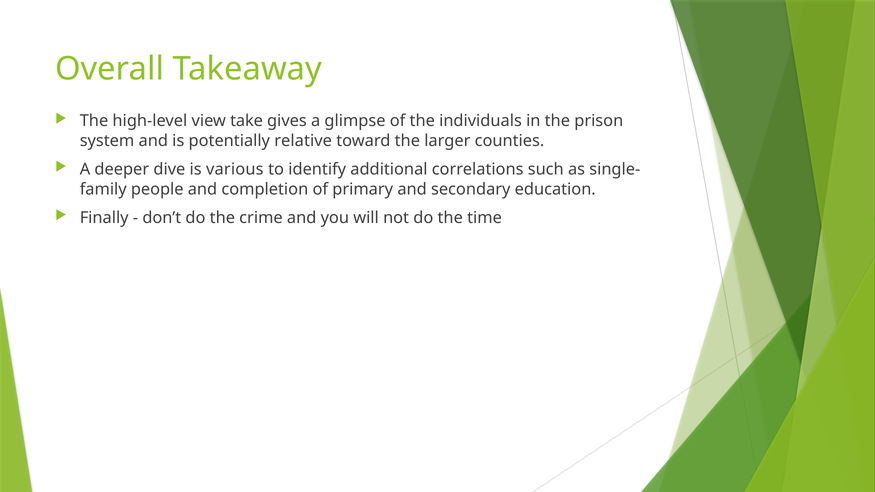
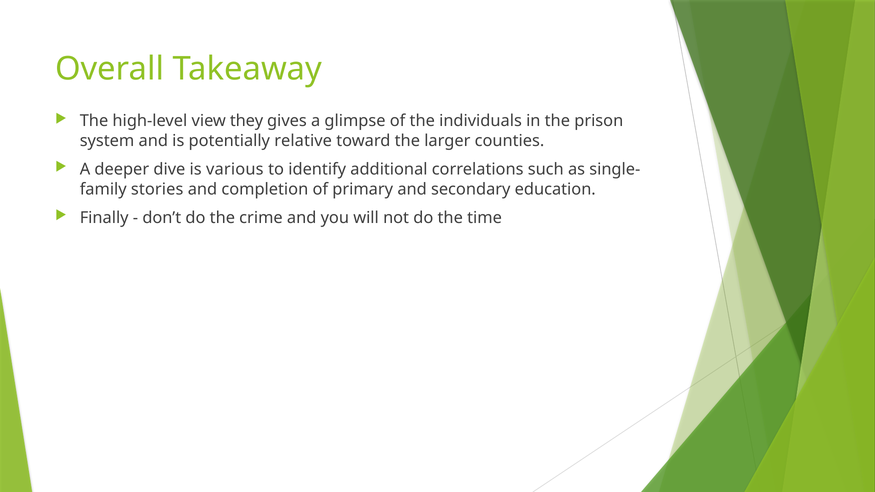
take: take -> they
people: people -> stories
